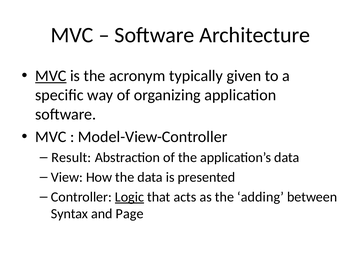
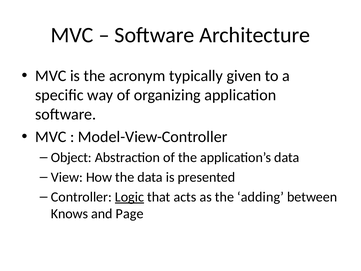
MVC at (51, 76) underline: present -> none
Result: Result -> Object
Syntax: Syntax -> Knows
